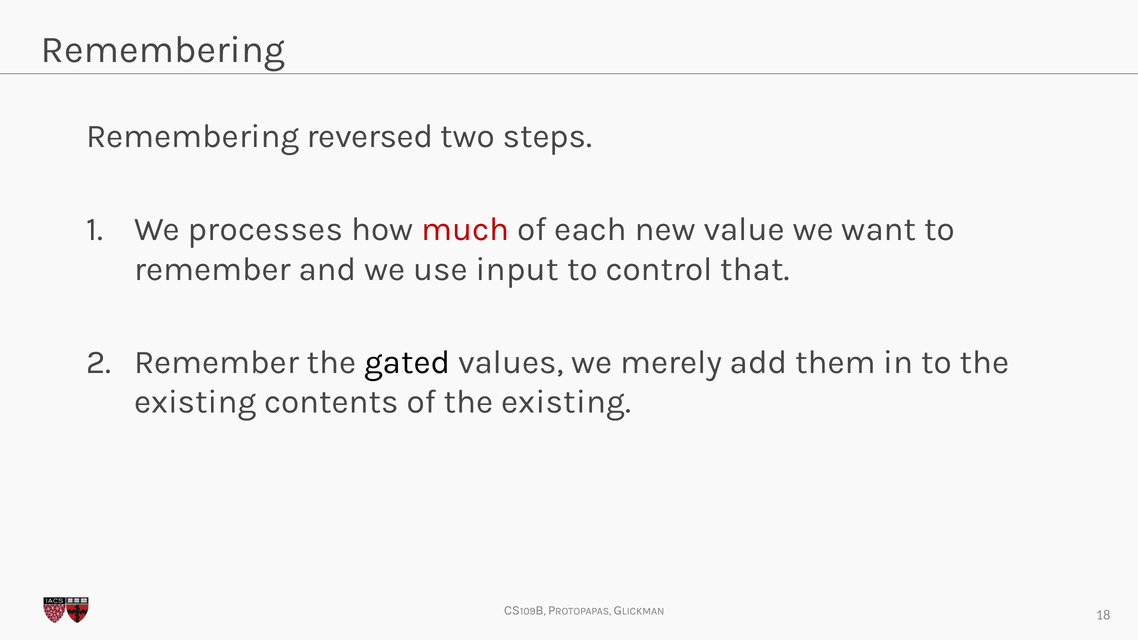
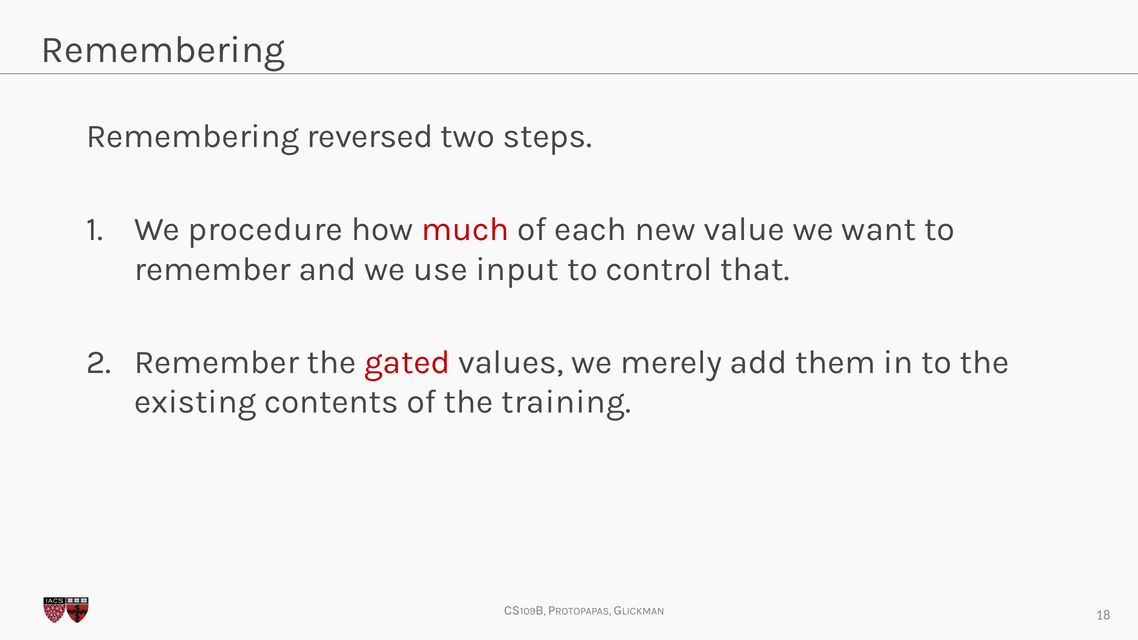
processes: processes -> procedure
gated colour: black -> red
of the existing: existing -> training
